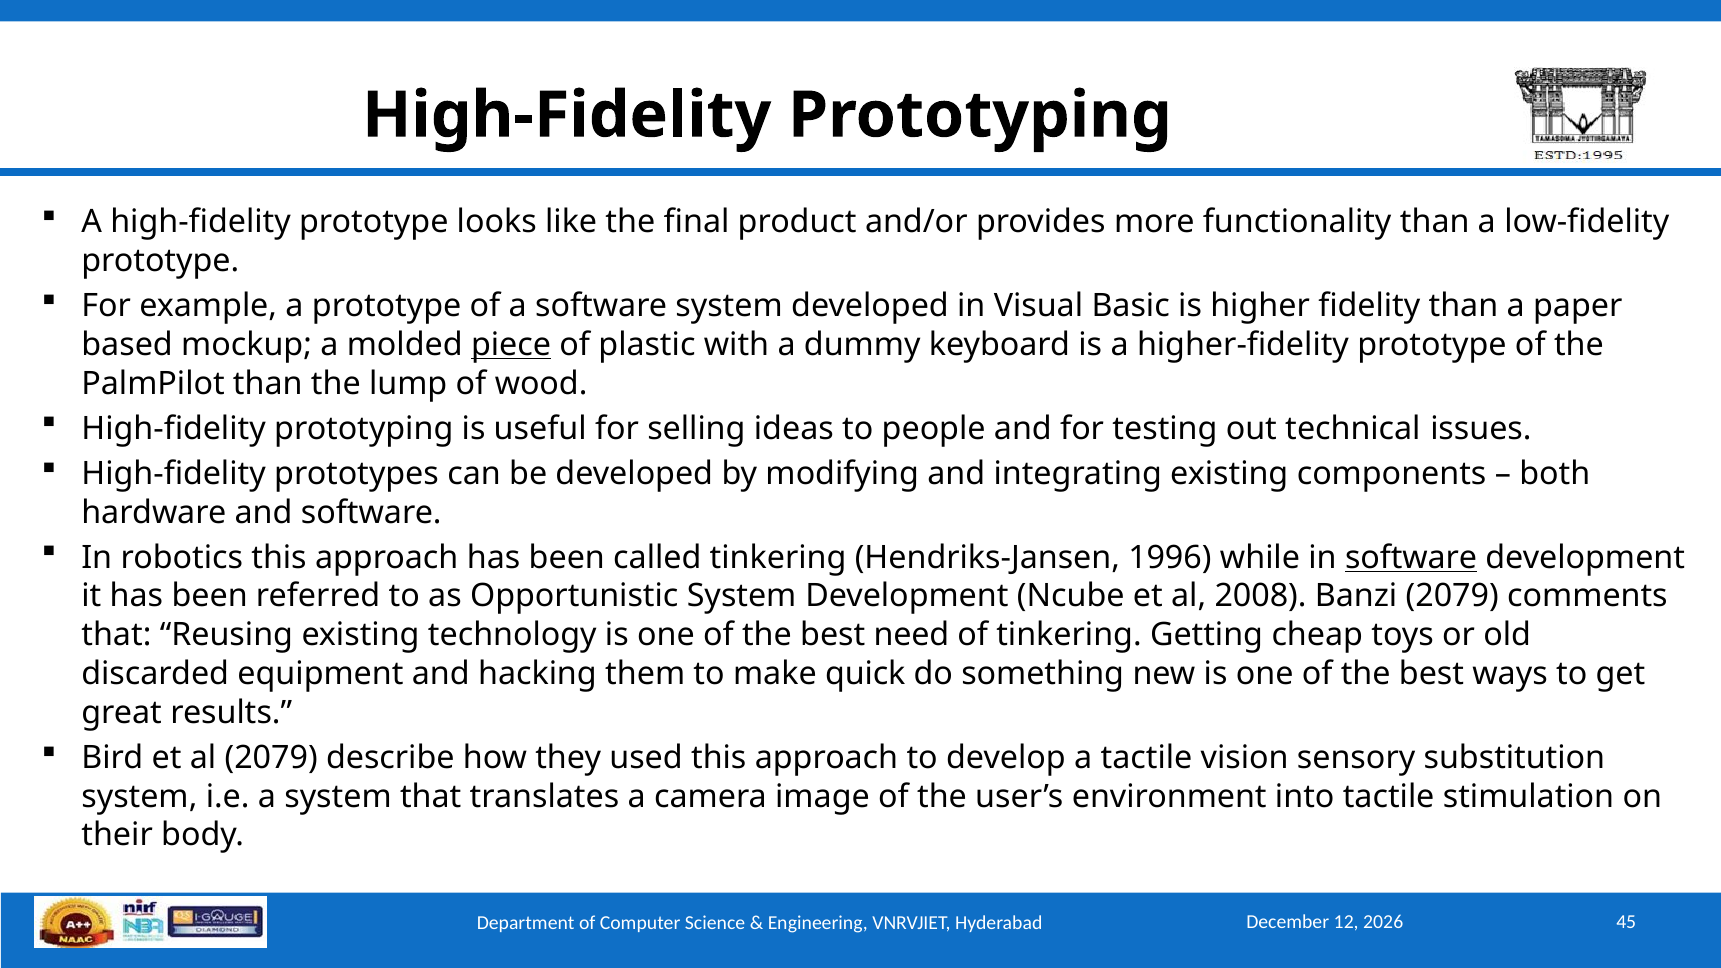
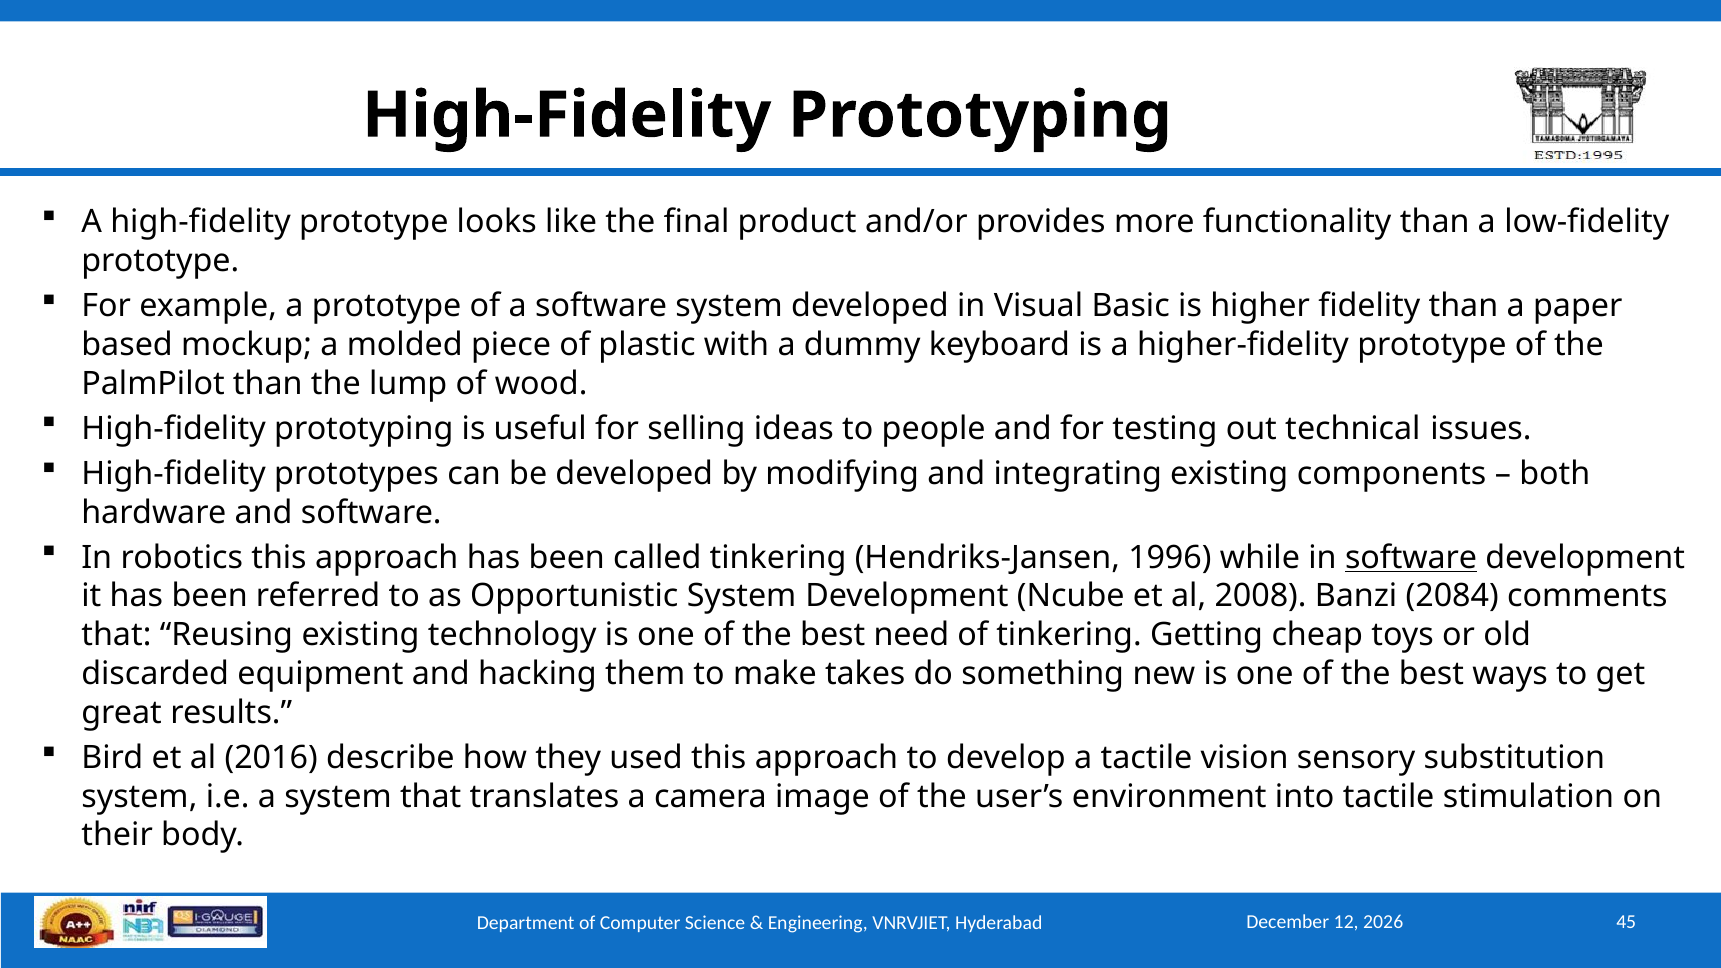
piece underline: present -> none
Banzi 2079: 2079 -> 2084
quick: quick -> takes
al 2079: 2079 -> 2016
